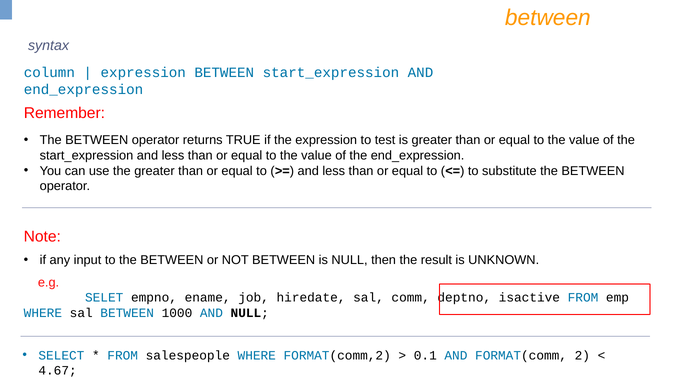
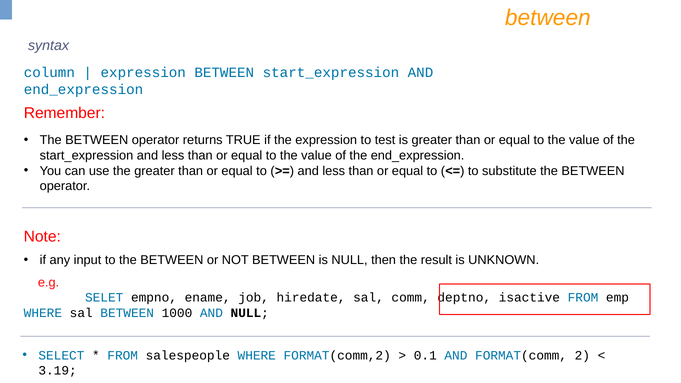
4.67: 4.67 -> 3.19
